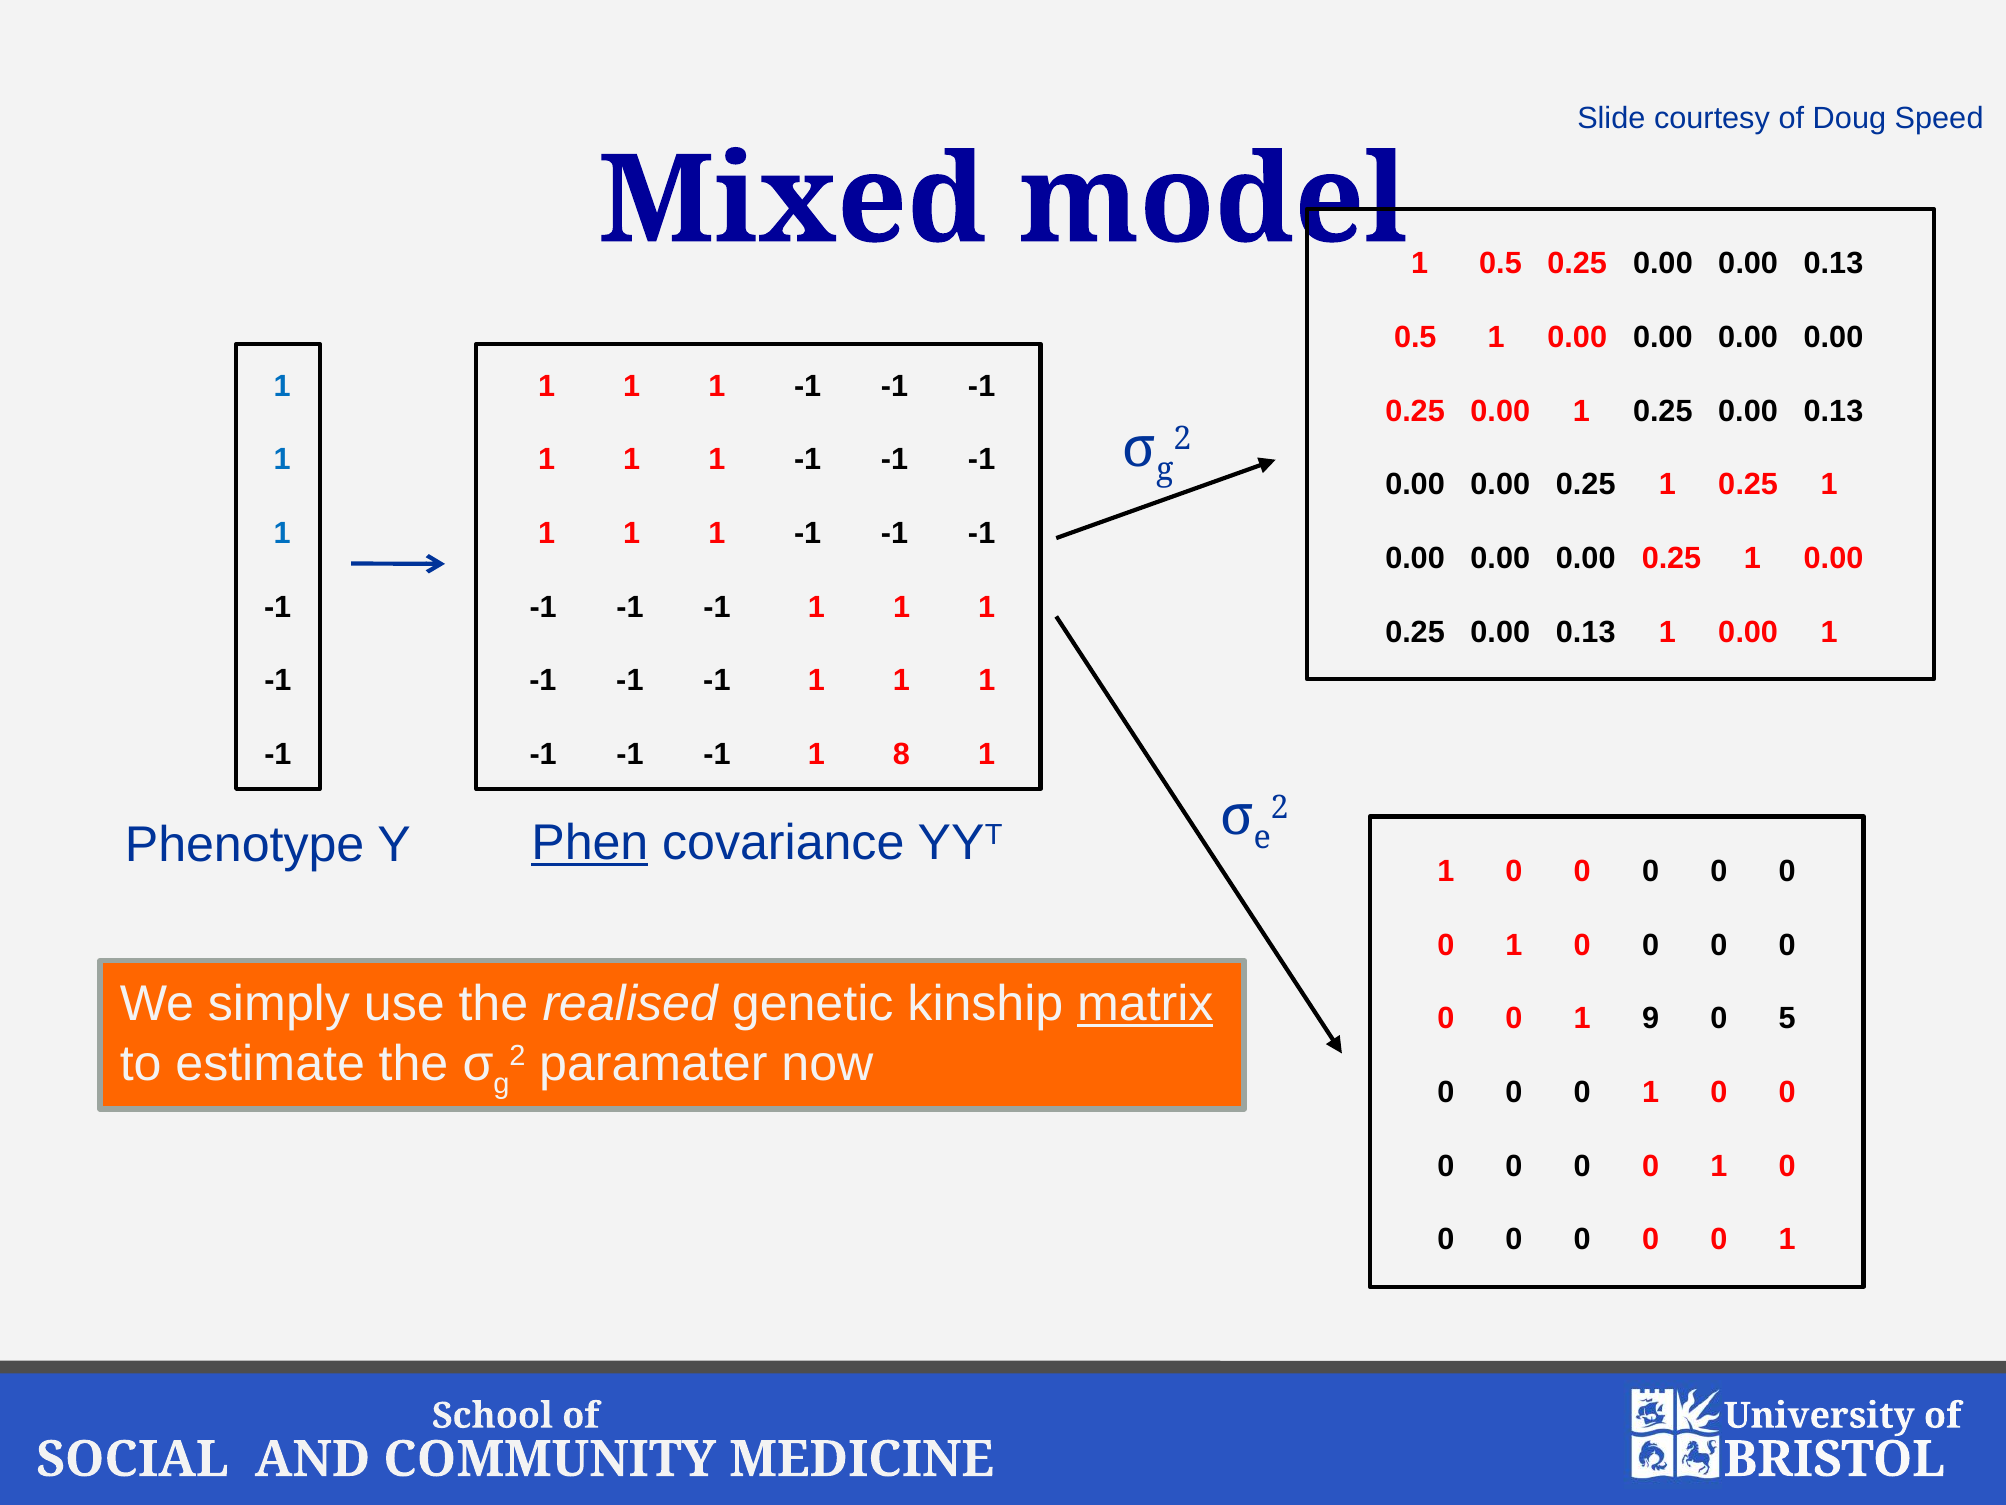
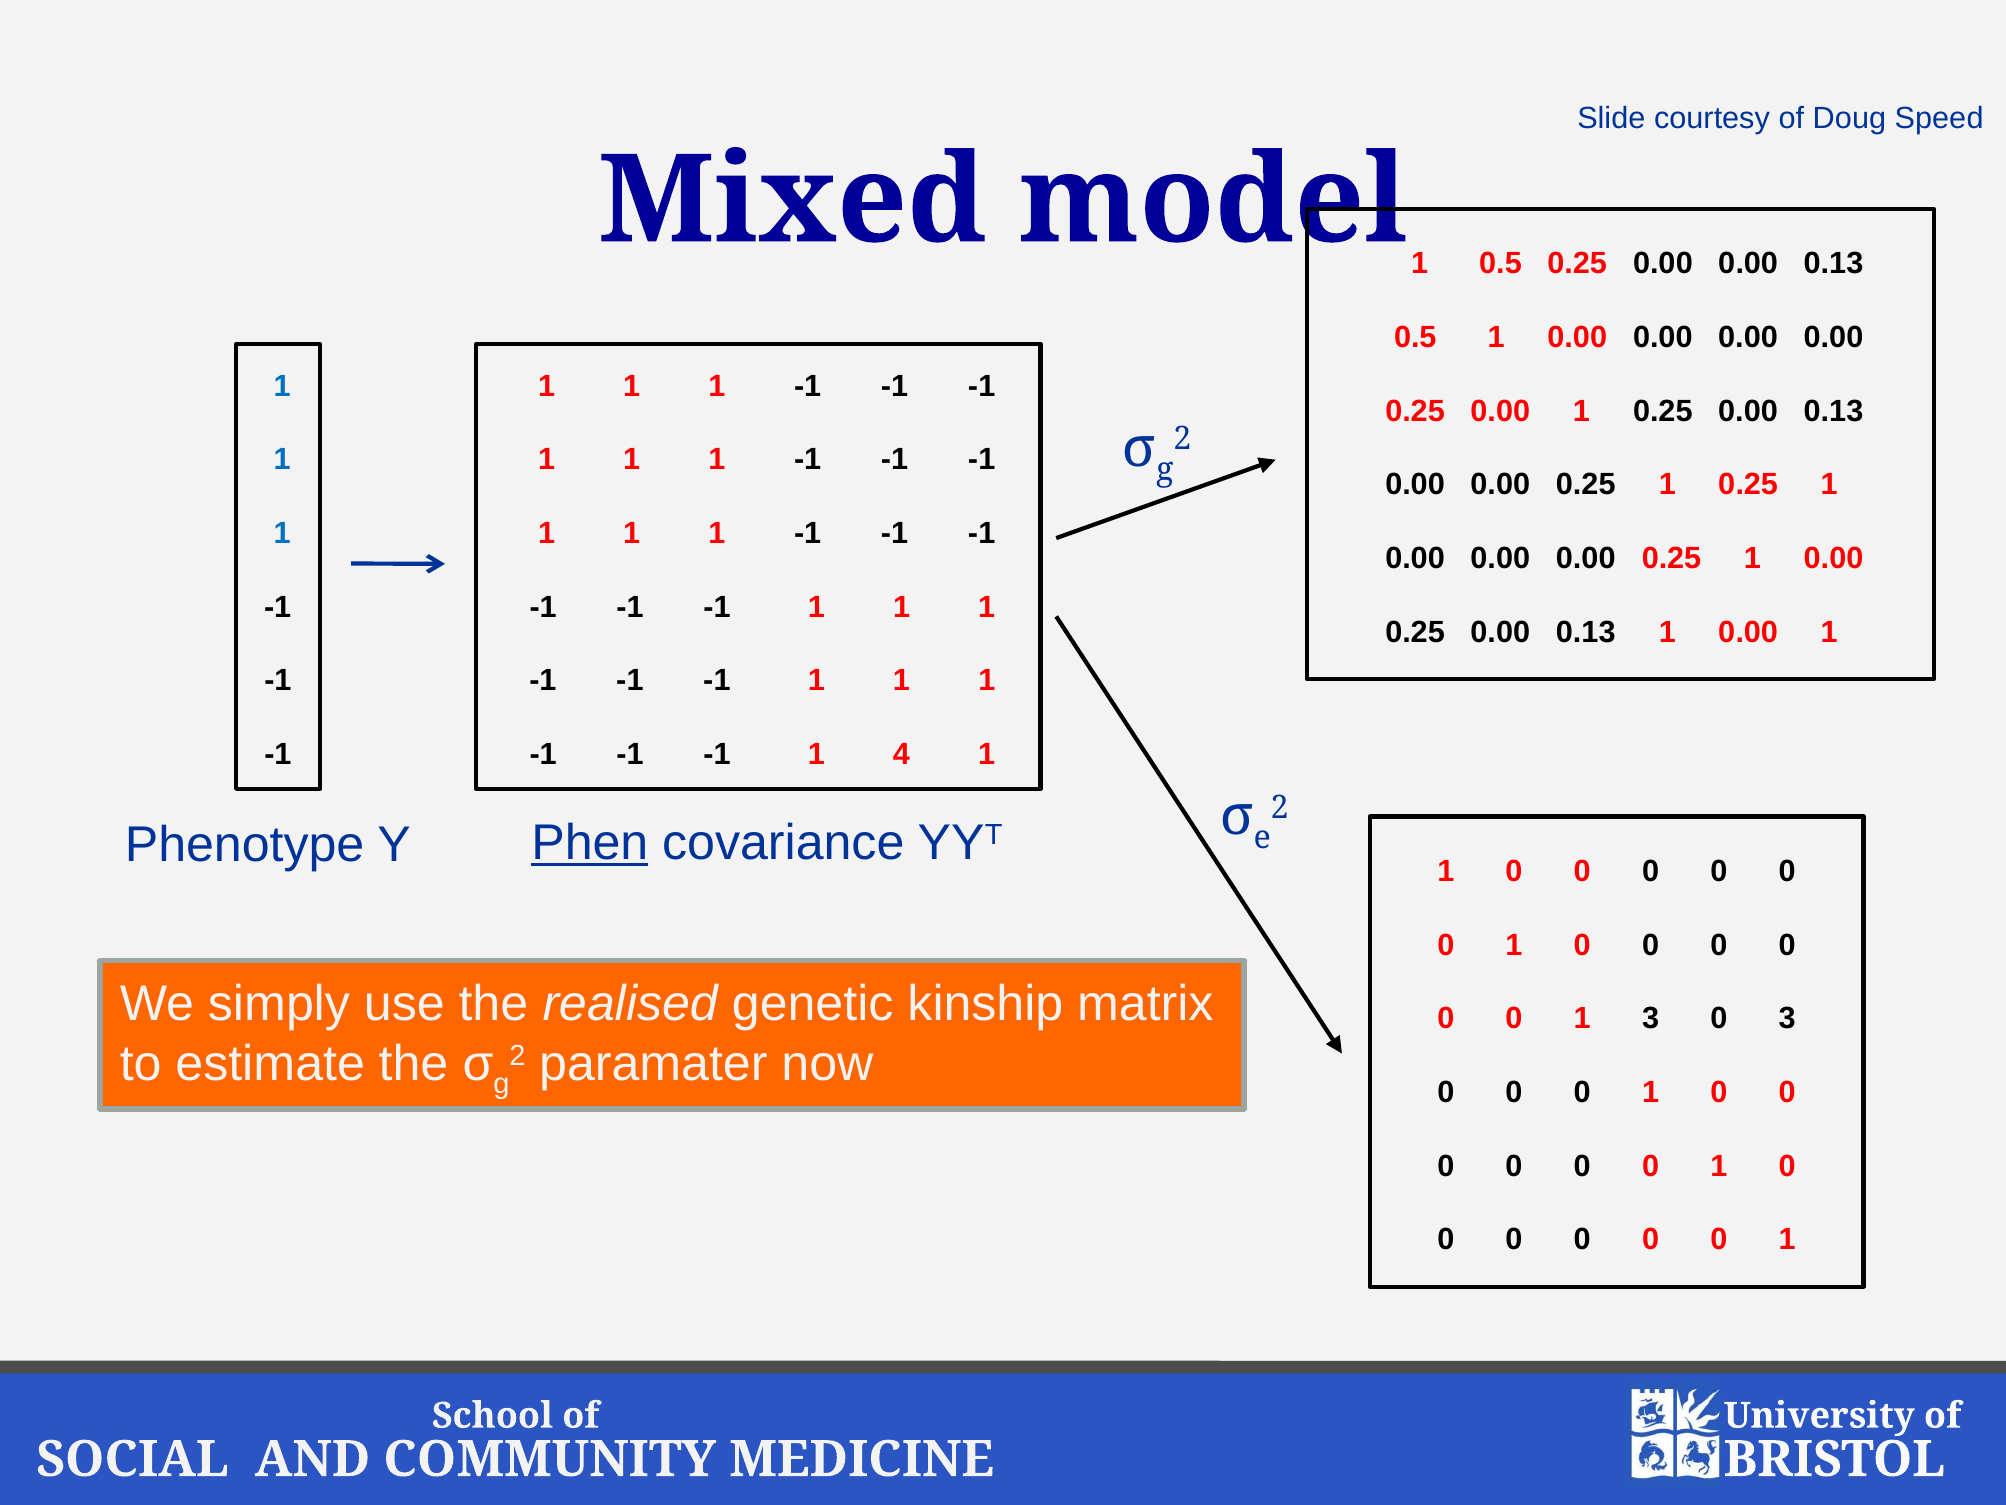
8: 8 -> 4
matrix underline: present -> none
1 9: 9 -> 3
0 5: 5 -> 3
